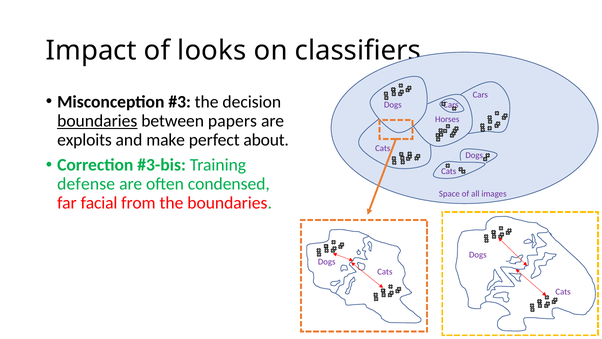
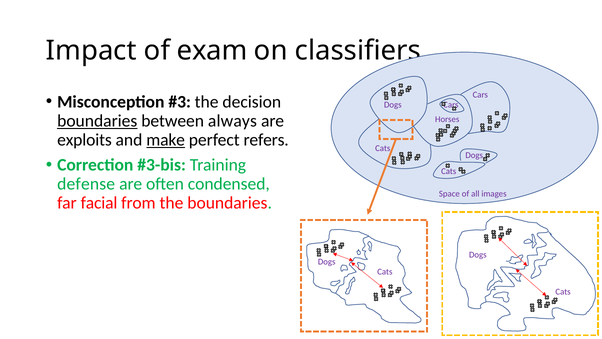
looks: looks -> exam
papers: papers -> always
make underline: none -> present
about: about -> refers
